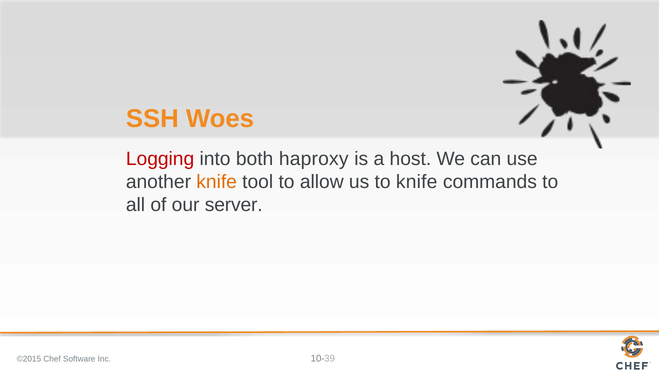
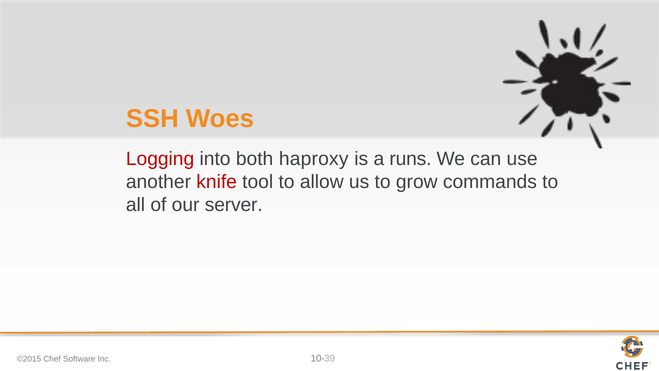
host: host -> runs
knife at (217, 182) colour: orange -> red
to knife: knife -> grow
